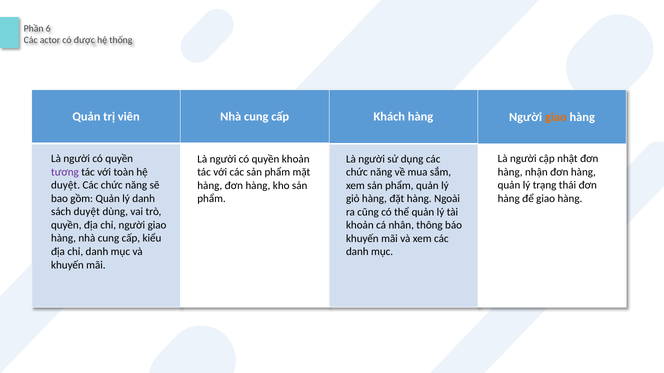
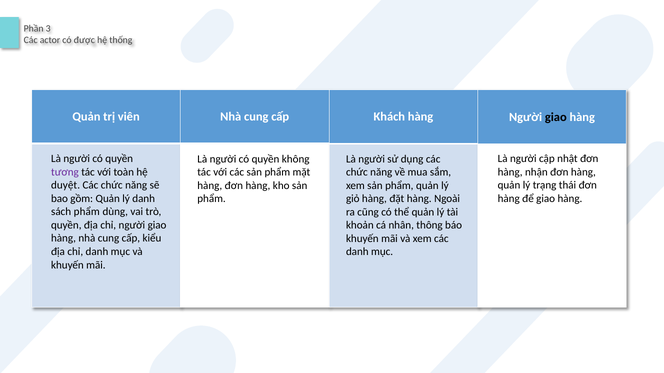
6: 6 -> 3
giao at (556, 117) colour: orange -> black
quyền khoản: khoản -> không
sách duyệt: duyệt -> phẩm
